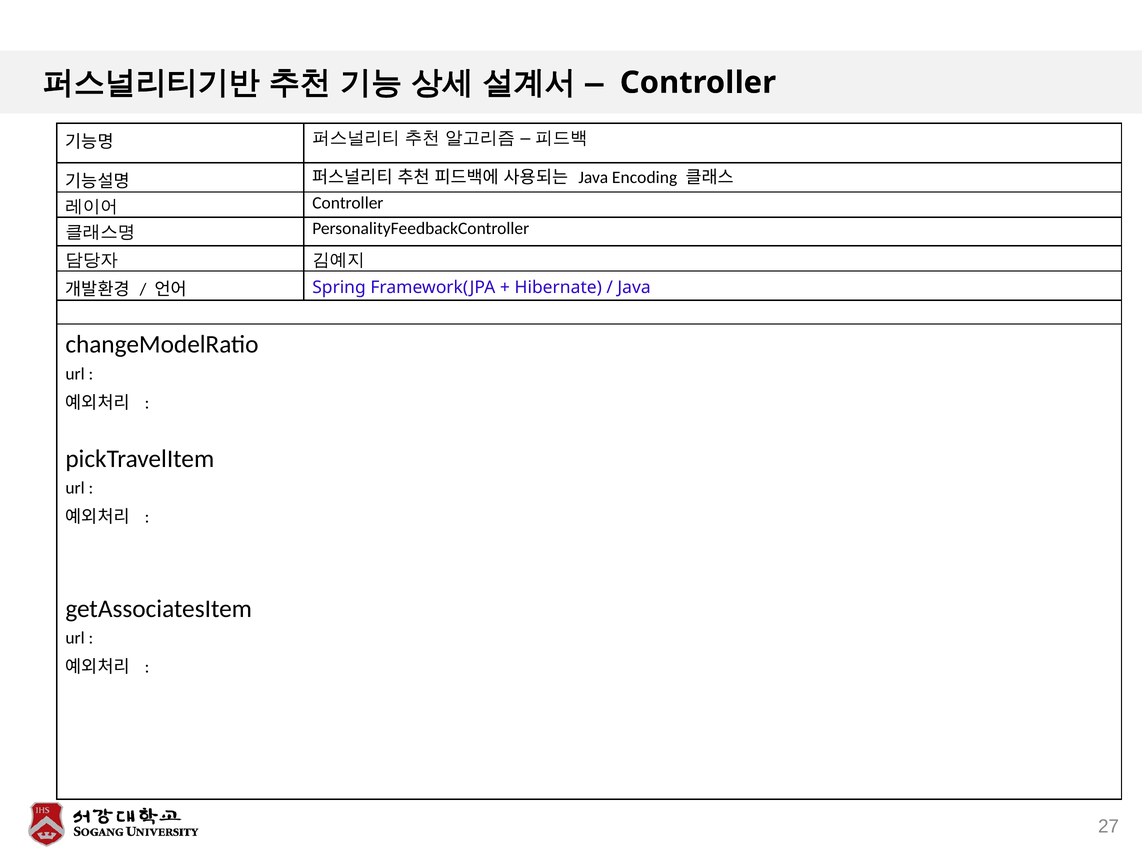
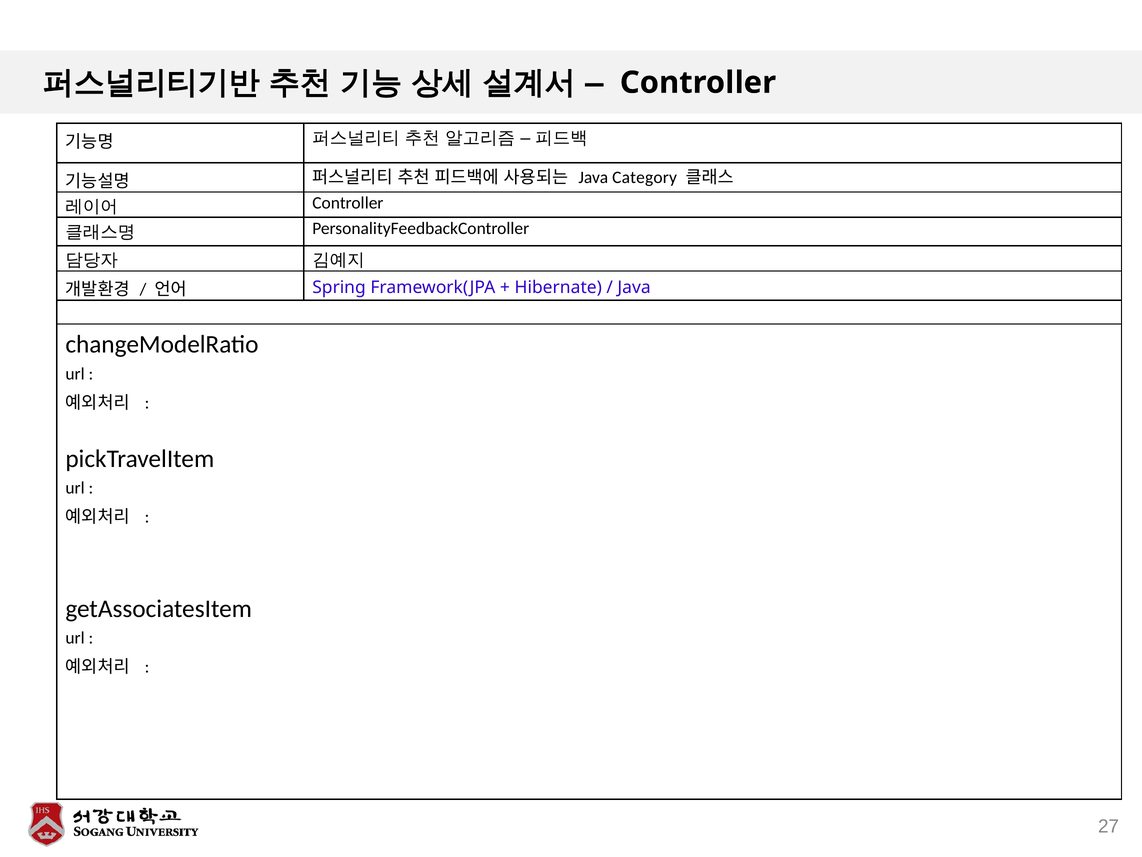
Encoding: Encoding -> Category
